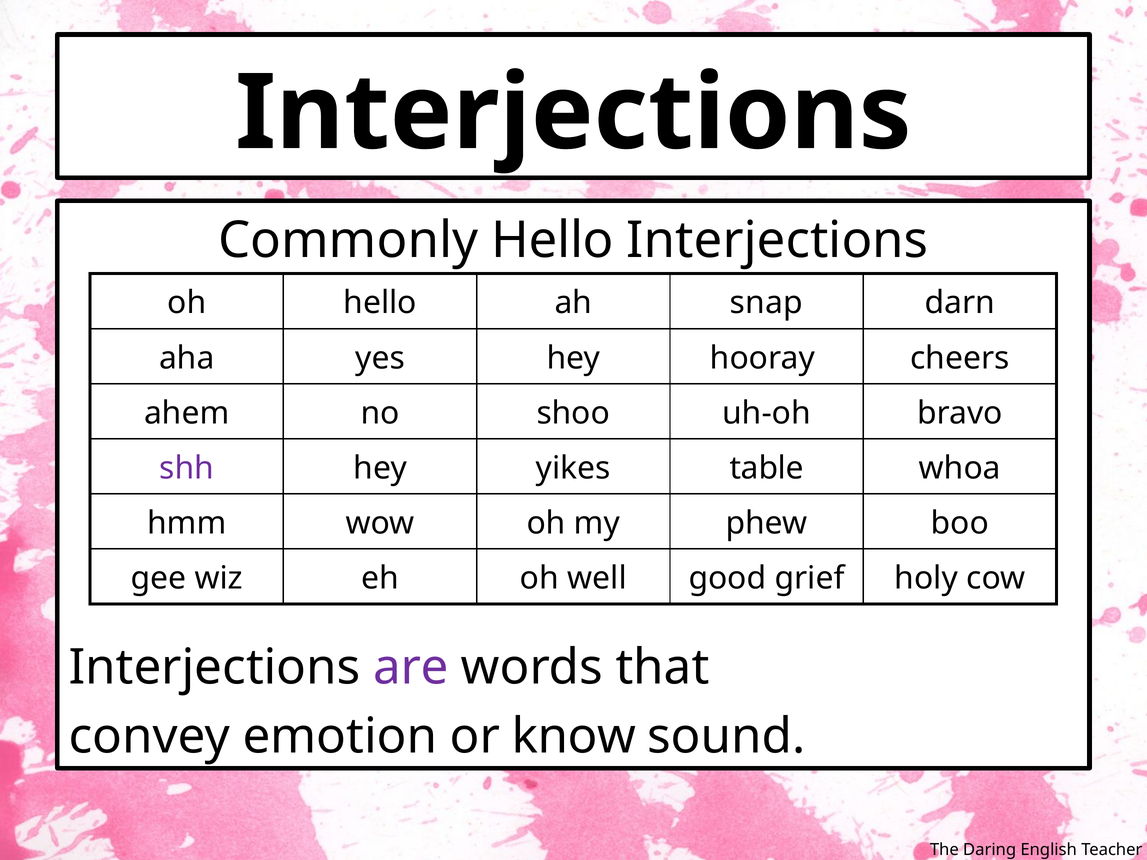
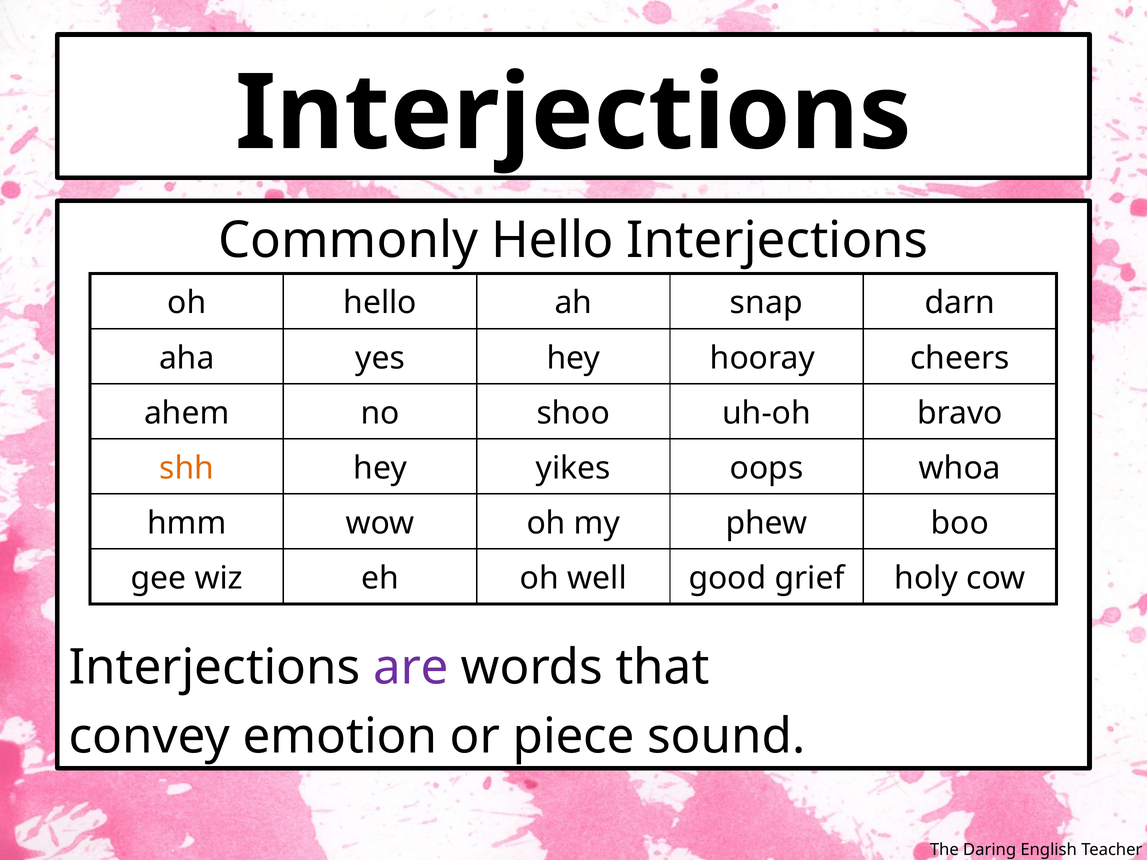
shh colour: purple -> orange
table: table -> oops
know: know -> piece
